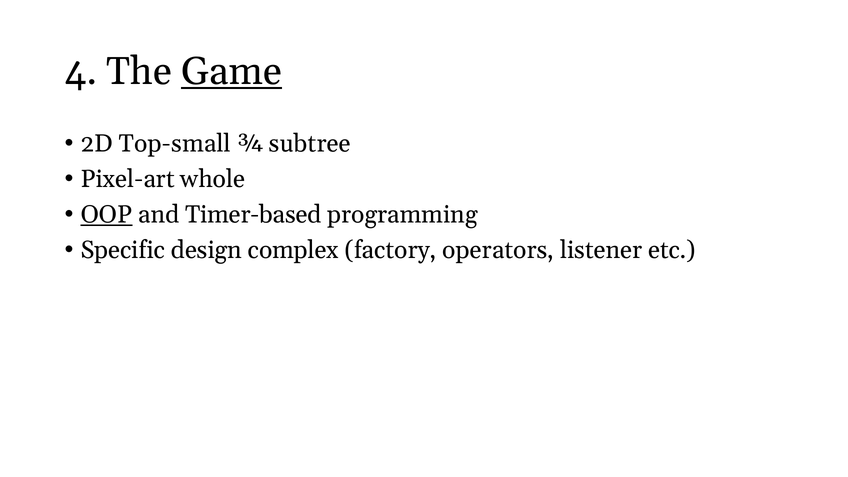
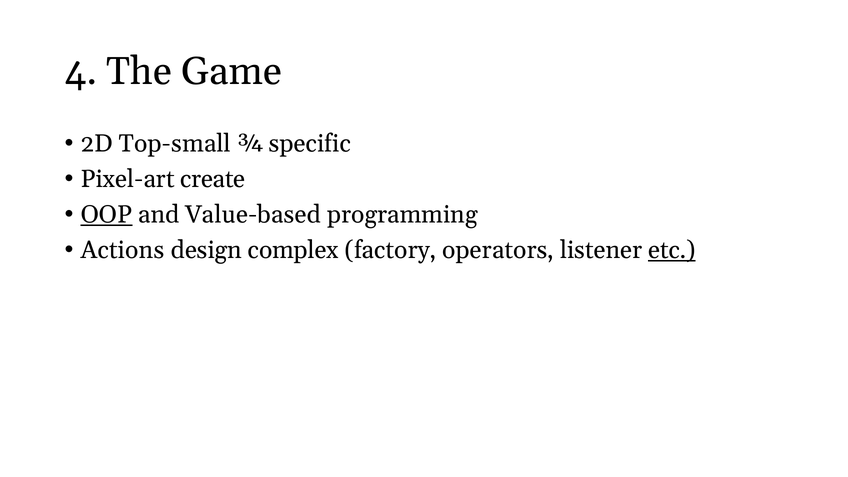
Game underline: present -> none
subtree: subtree -> specific
whole: whole -> create
Timer-based: Timer-based -> Value-based
Specific: Specific -> Actions
etc underline: none -> present
